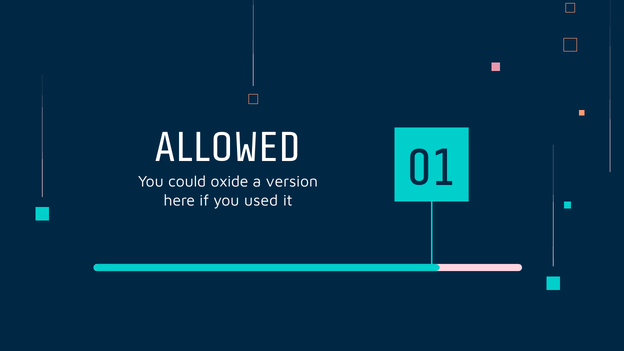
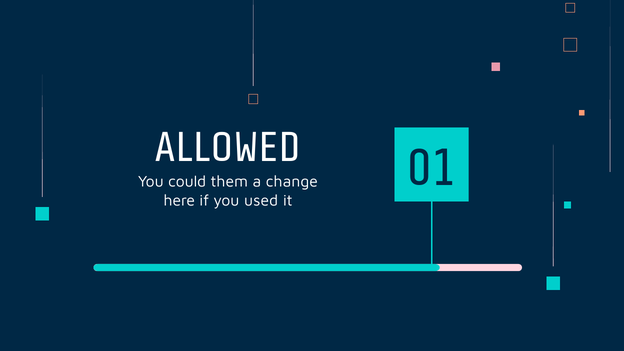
oxide: oxide -> them
version: version -> change
